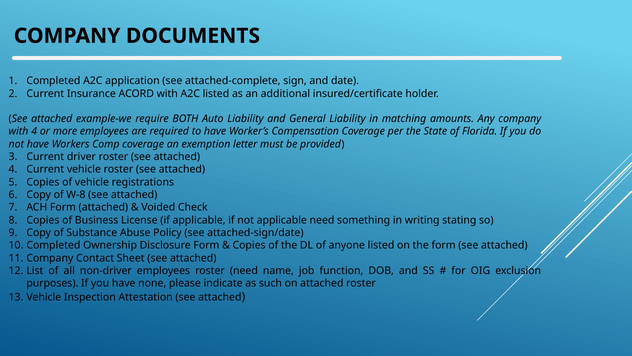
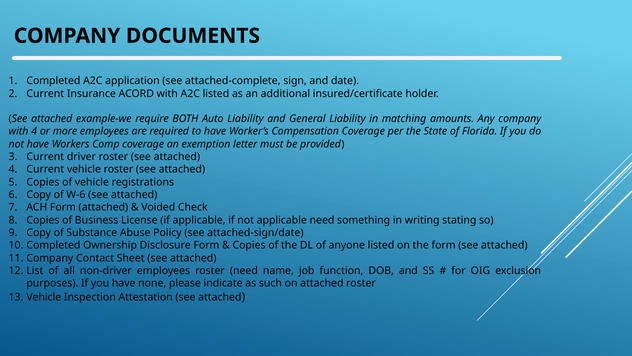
W-8: W-8 -> W-6
